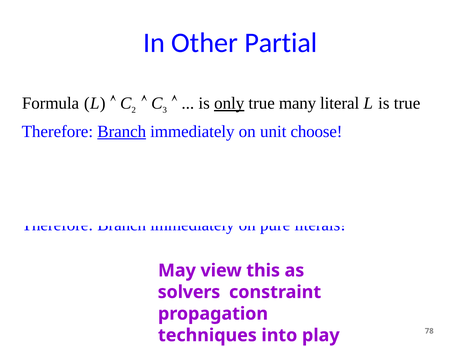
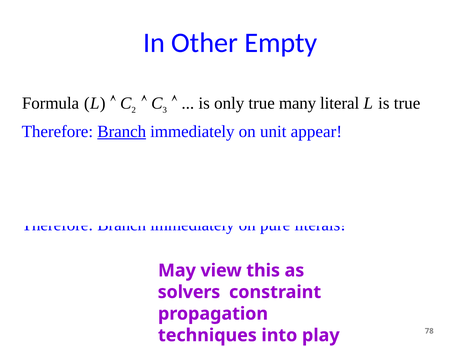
Partial: Partial -> Empty
only underline: present -> none
unit choose: choose -> appear
